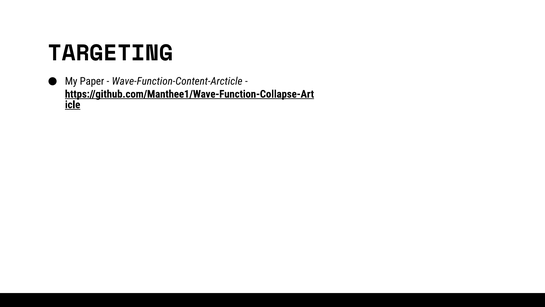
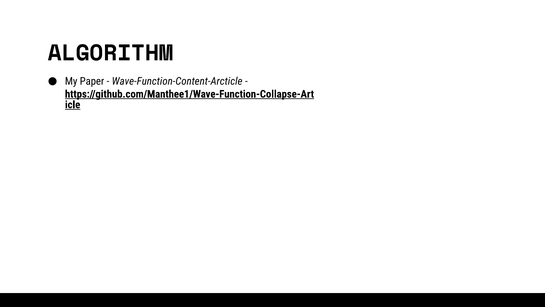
TARGETING: TARGETING -> ALGORITHM
